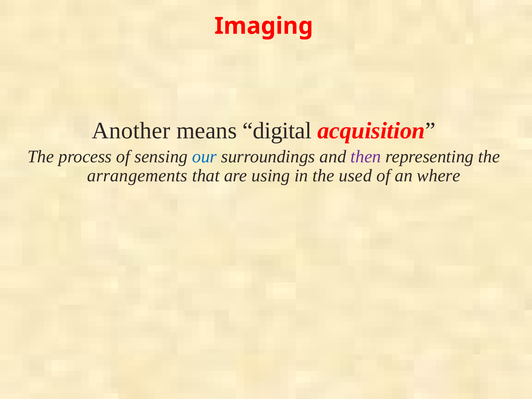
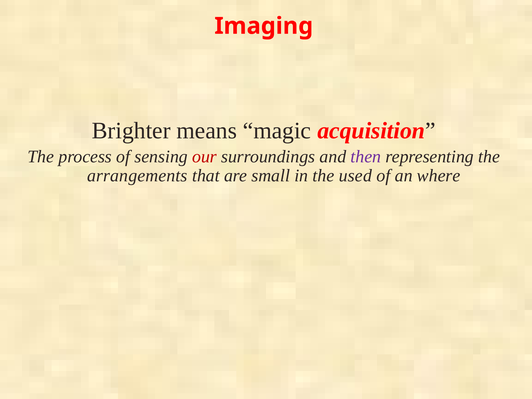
Another: Another -> Brighter
digital: digital -> magic
our colour: blue -> red
using: using -> small
